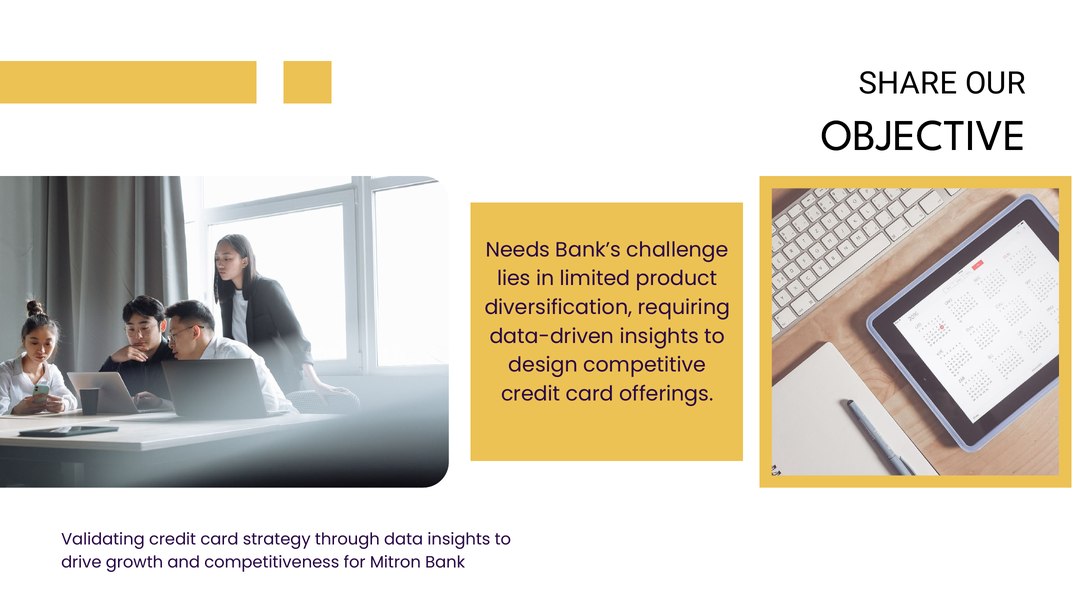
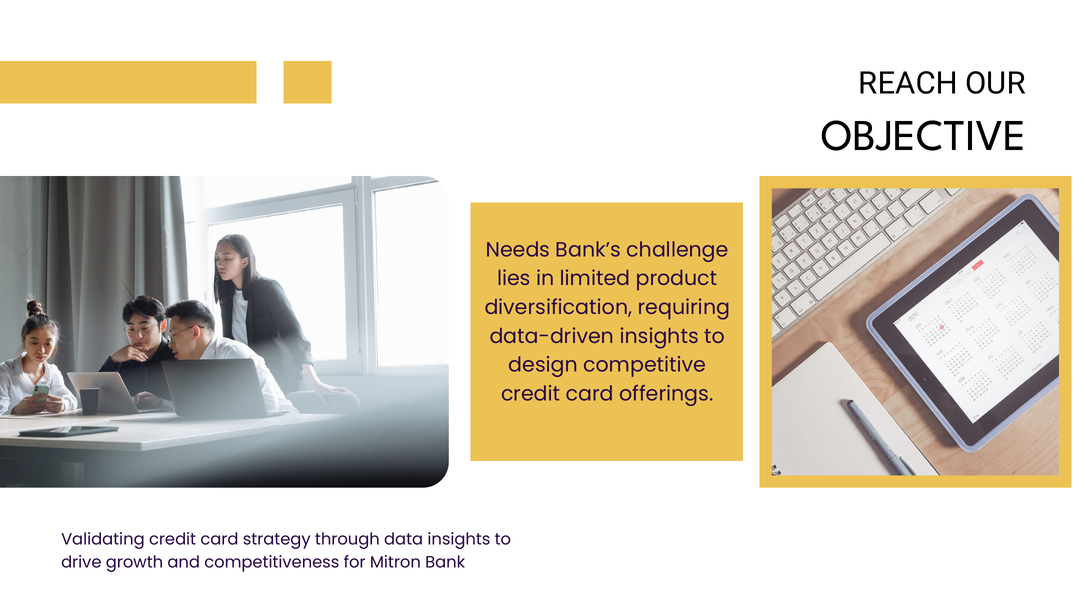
SHARE: SHARE -> REACH
